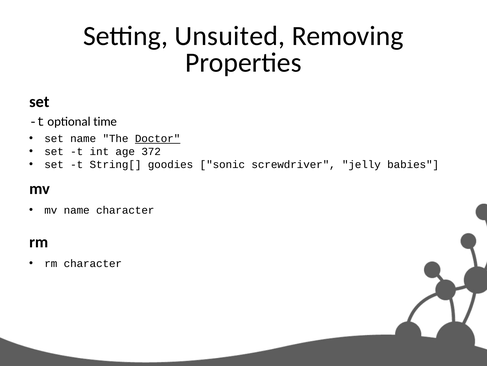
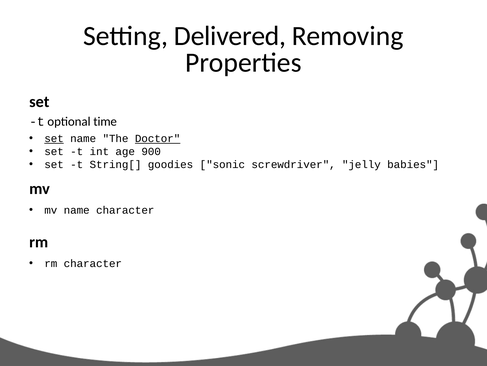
Unsuited: Unsuited -> Delivered
set at (54, 138) underline: none -> present
372: 372 -> 900
